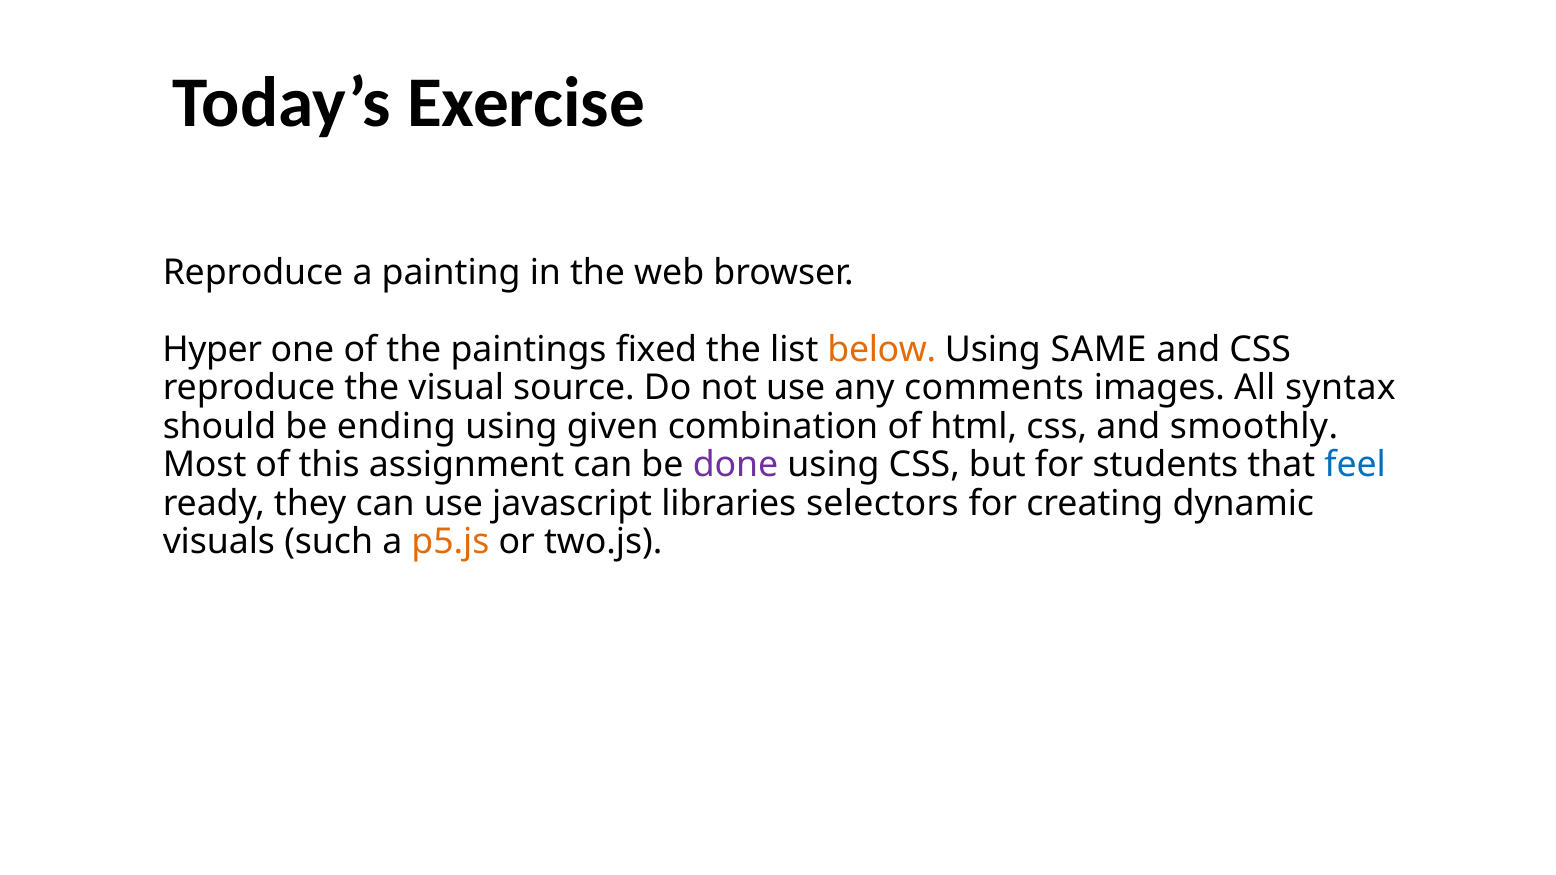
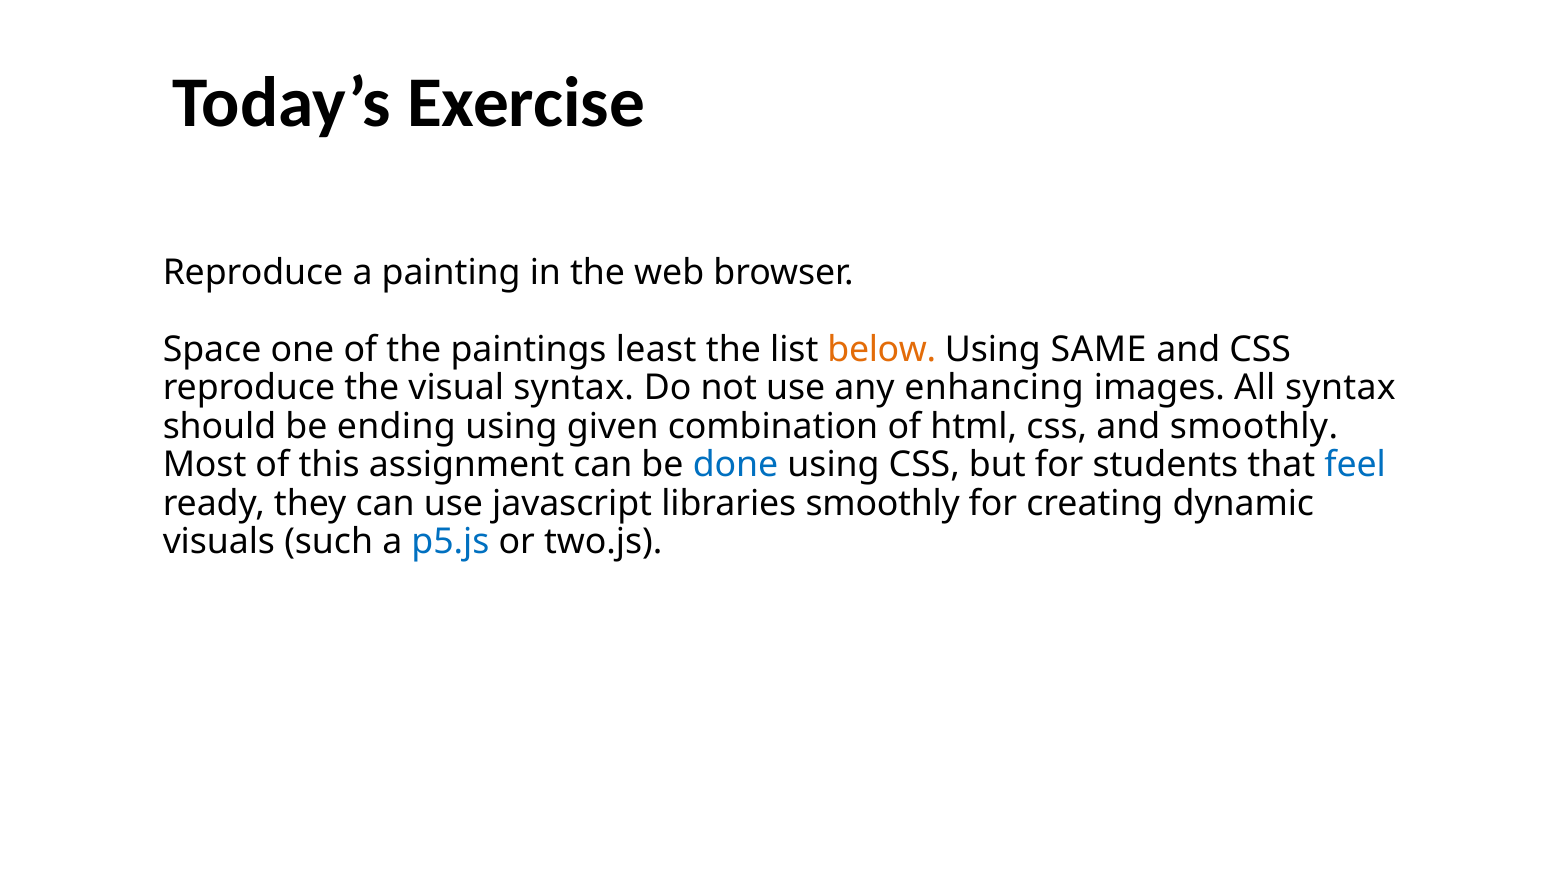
Hyper: Hyper -> Space
fixed: fixed -> least
visual source: source -> syntax
comments: comments -> enhancing
done colour: purple -> blue
libraries selectors: selectors -> smoothly
p5.js colour: orange -> blue
